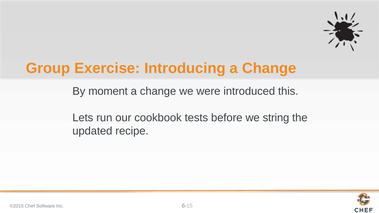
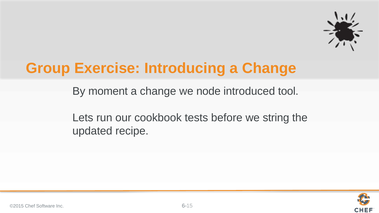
were: were -> node
this: this -> tool
